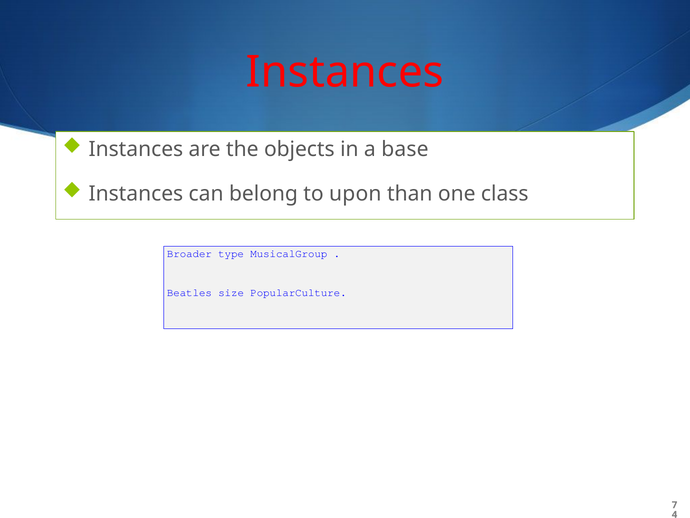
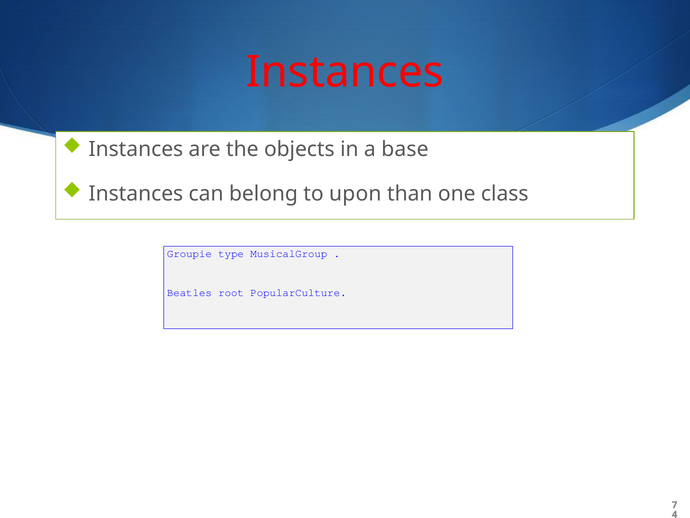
Broader: Broader -> Groupie
size: size -> root
